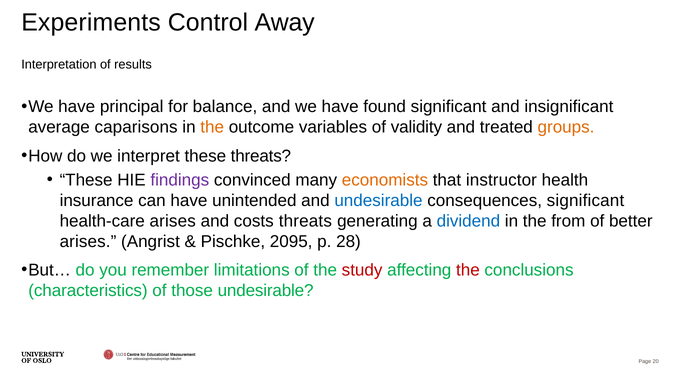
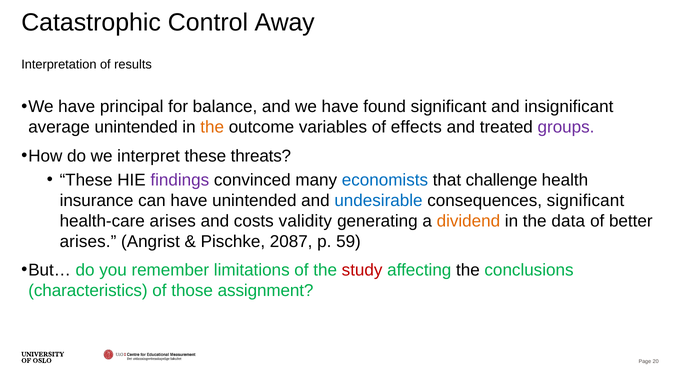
Experiments: Experiments -> Catastrophic
average caparisons: caparisons -> unintended
validity: validity -> effects
groups colour: orange -> purple
economists colour: orange -> blue
instructor: instructor -> challenge
costs threats: threats -> validity
dividend colour: blue -> orange
from: from -> data
2095: 2095 -> 2087
28: 28 -> 59
the at (468, 270) colour: red -> black
those undesirable: undesirable -> assignment
